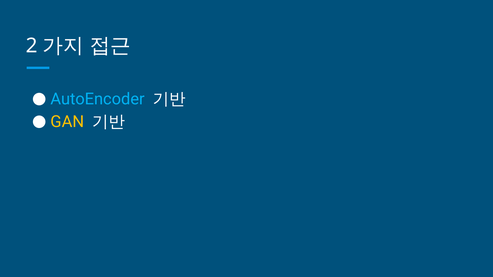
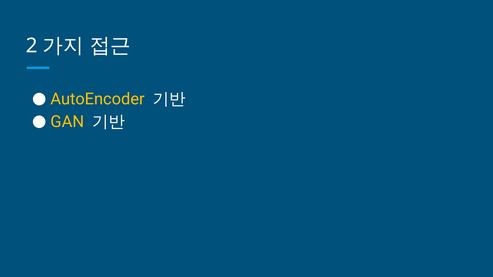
AutoEncoder colour: light blue -> yellow
